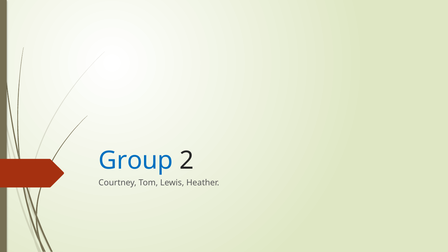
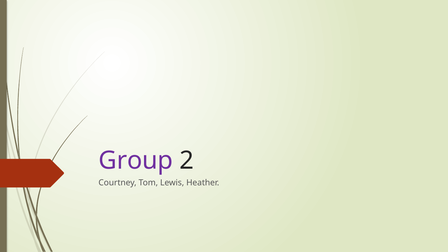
Group colour: blue -> purple
